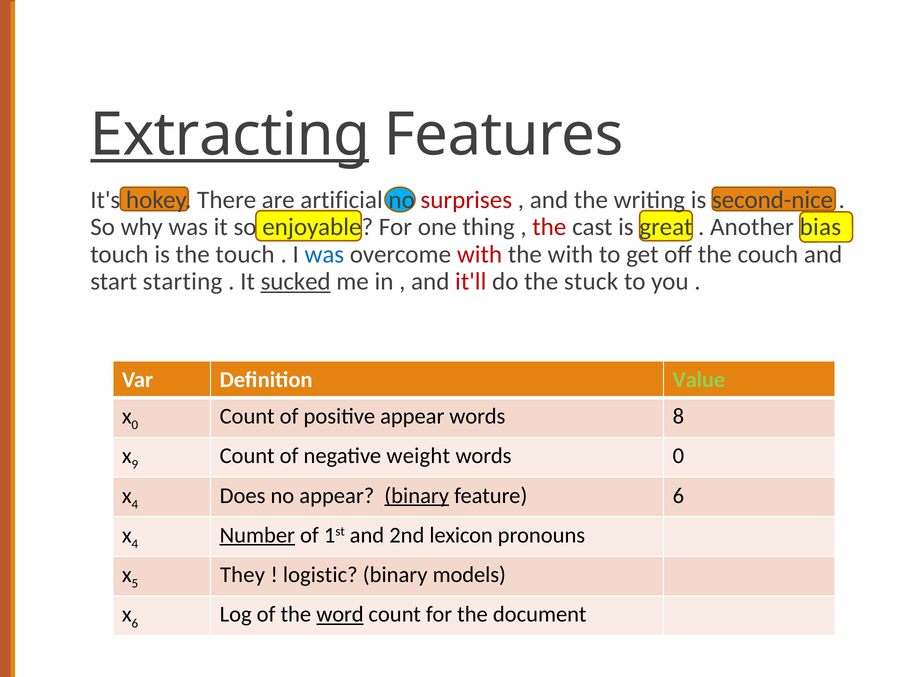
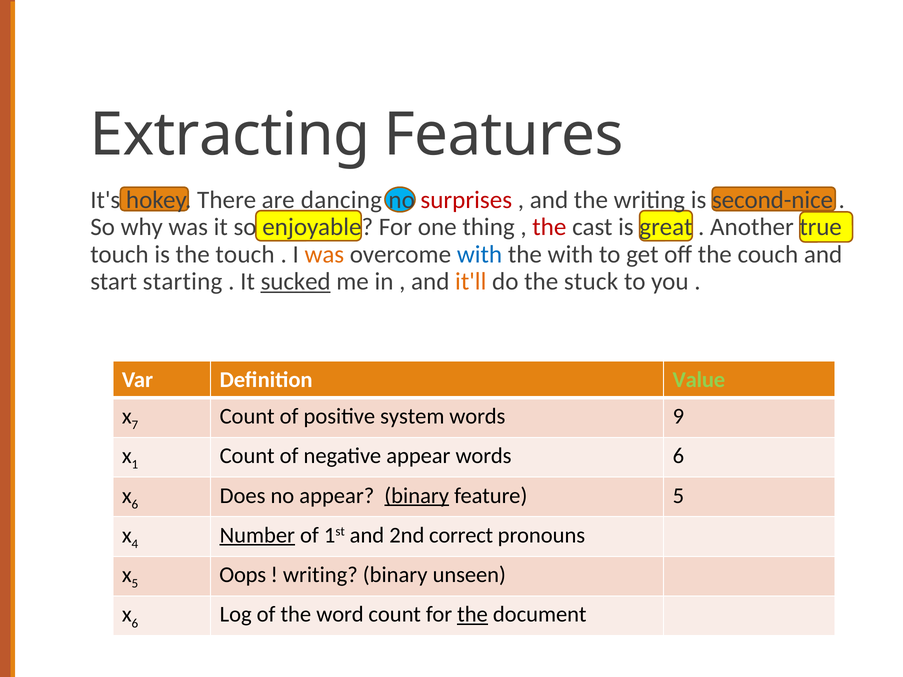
Extracting underline: present -> none
artificial: artificial -> dancing
bias: bias -> true
was at (324, 254) colour: blue -> orange
with at (480, 254) colour: red -> blue
it'll colour: red -> orange
0 at (135, 425): 0 -> 7
positive appear: appear -> system
8: 8 -> 9
9: 9 -> 1
negative weight: weight -> appear
words 0: 0 -> 6
4 at (135, 505): 4 -> 6
feature 6: 6 -> 5
lexicon: lexicon -> correct
They: They -> Oops
logistic at (320, 575): logistic -> writing
models: models -> unseen
word underline: present -> none
the at (473, 615) underline: none -> present
